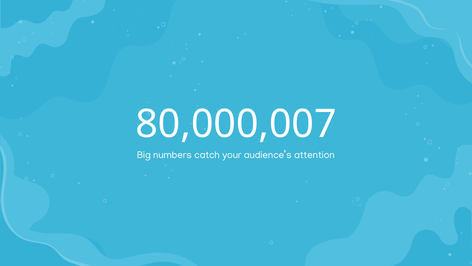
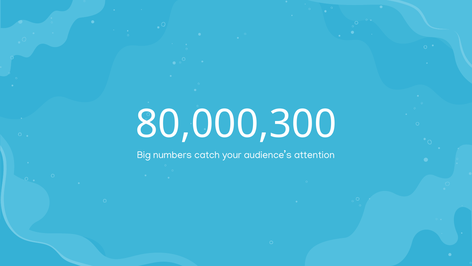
80,000,007: 80,000,007 -> 80,000,300
